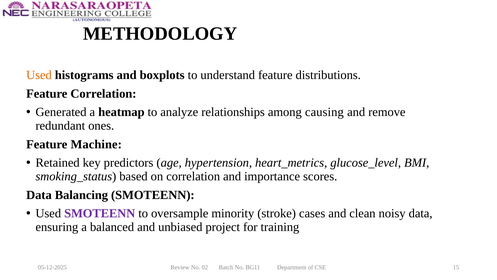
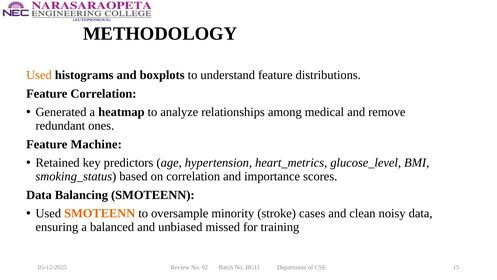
causing: causing -> medical
SMOTEENN at (100, 213) colour: purple -> orange
project: project -> missed
